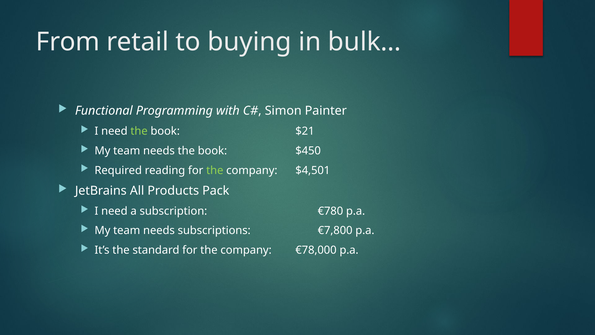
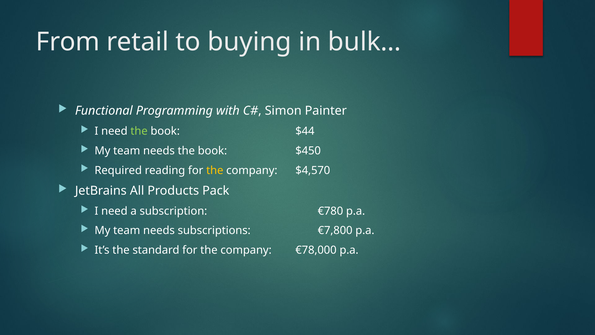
$21: $21 -> $44
the at (215, 170) colour: light green -> yellow
$4,501: $4,501 -> $4,570
